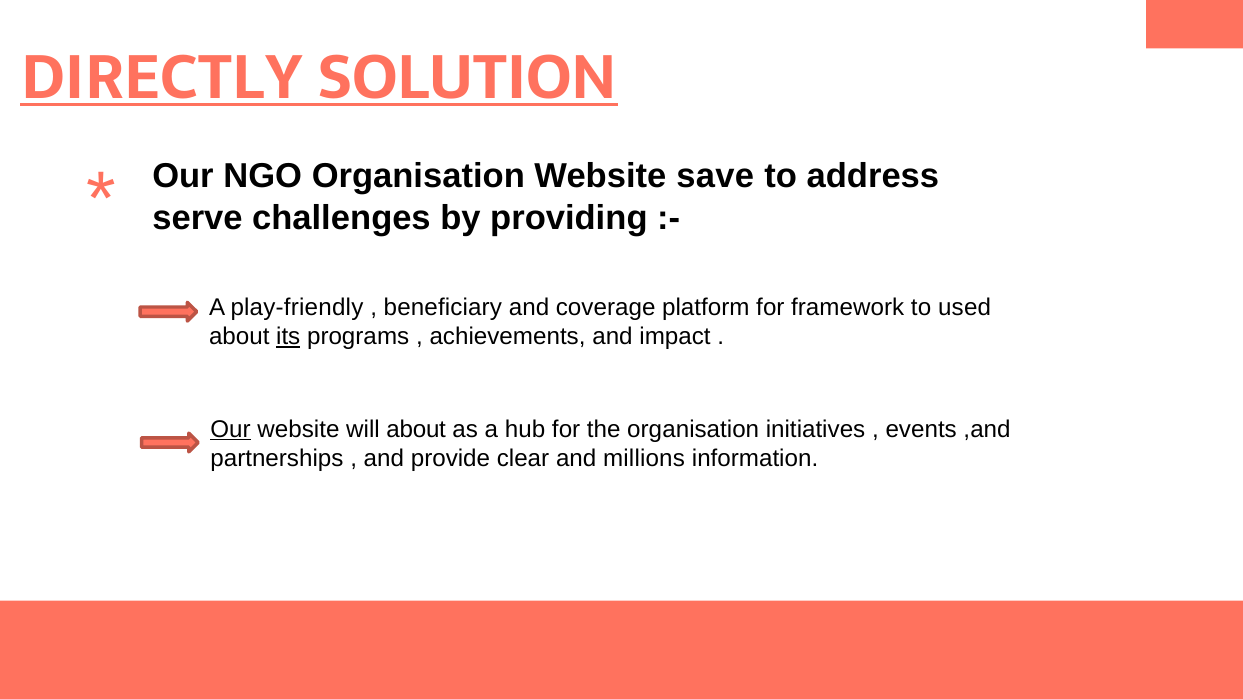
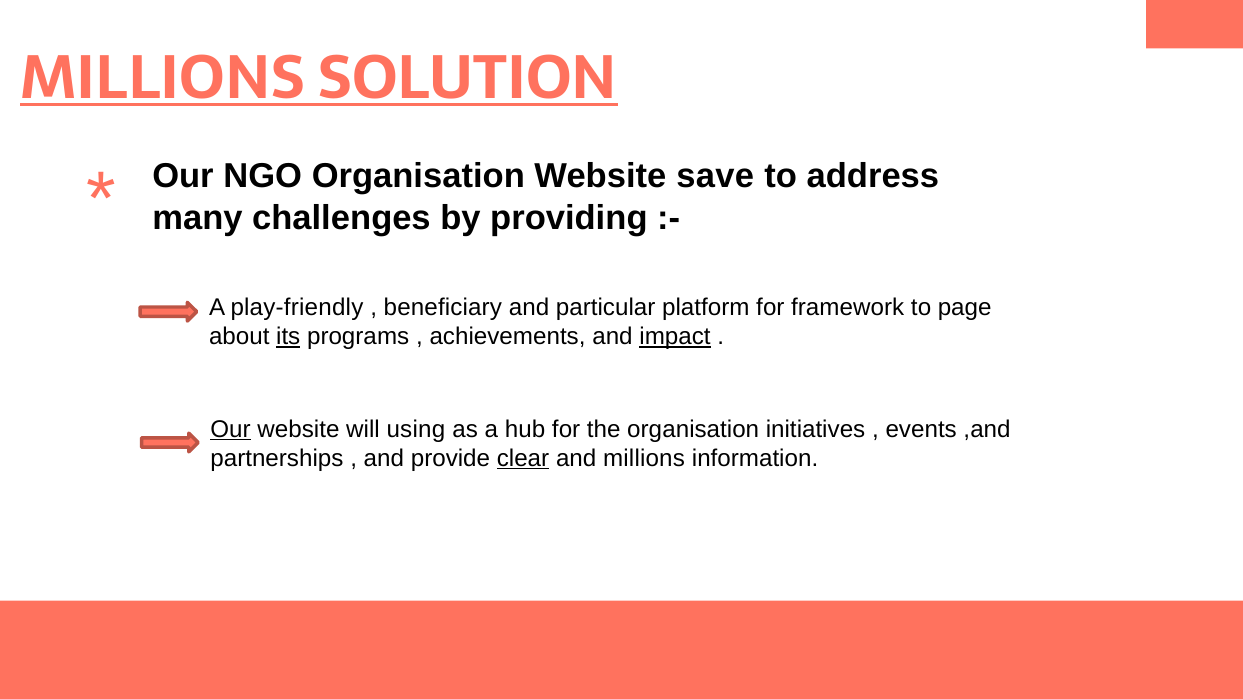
DIRECTLY at (162, 78): DIRECTLY -> MILLIONS
serve: serve -> many
coverage: coverage -> particular
used: used -> page
impact underline: none -> present
will about: about -> using
clear underline: none -> present
